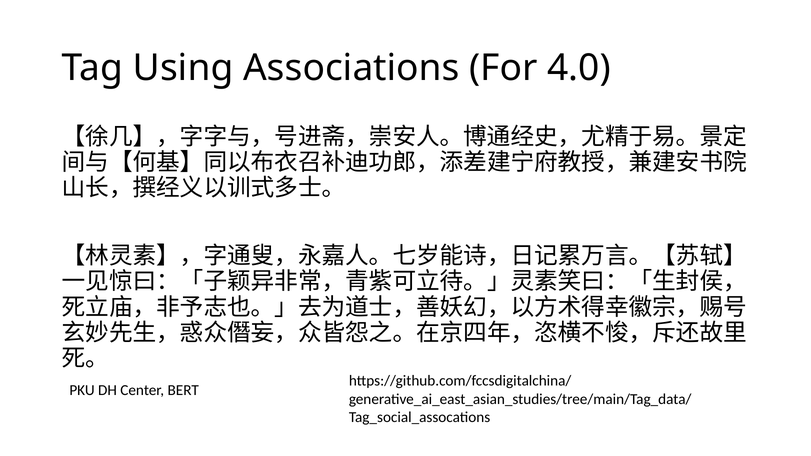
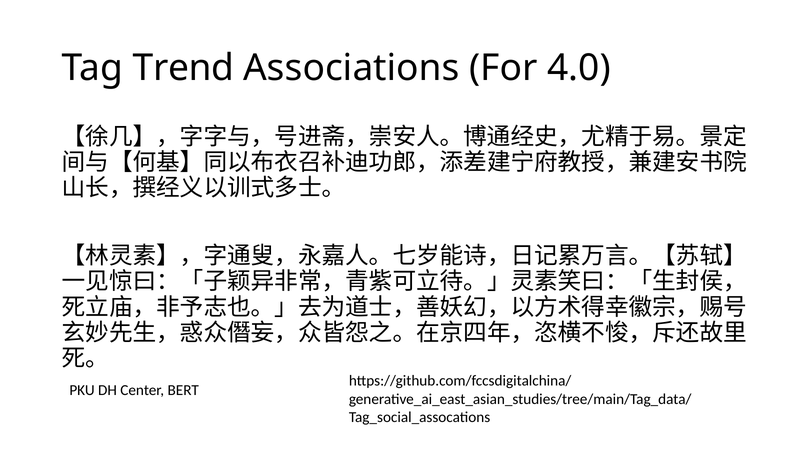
Using: Using -> Trend
